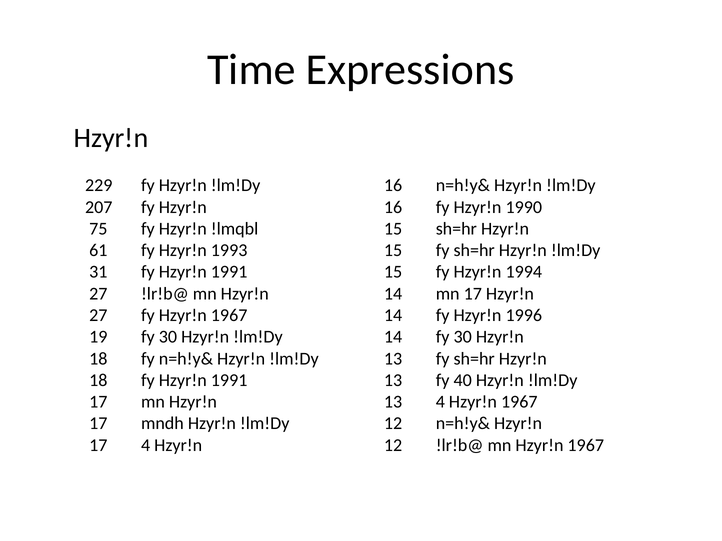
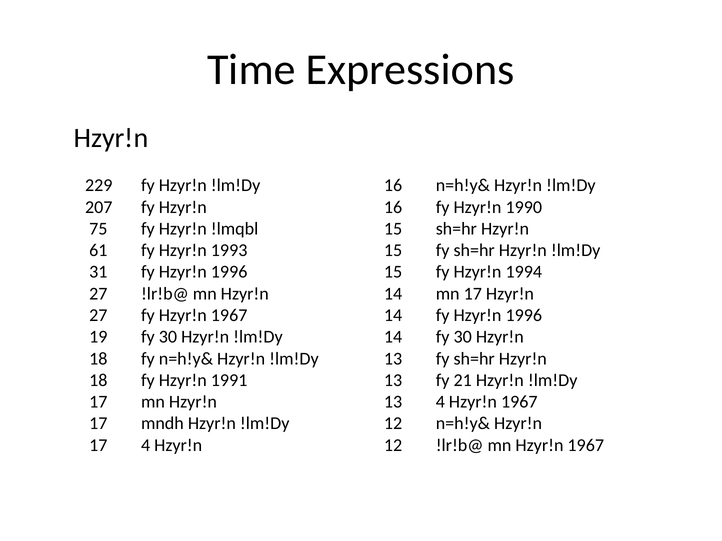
31 fy Hzyr!n 1991: 1991 -> 1996
40: 40 -> 21
